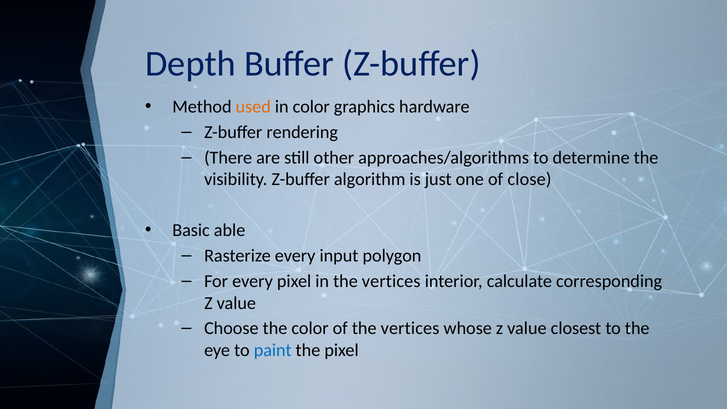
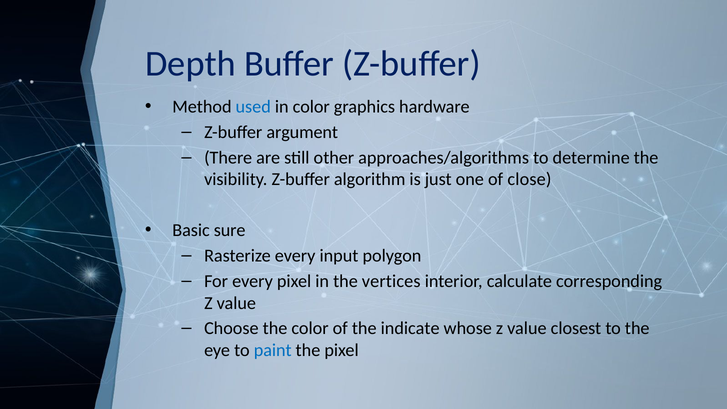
used colour: orange -> blue
rendering: rendering -> argument
able: able -> sure
of the vertices: vertices -> indicate
